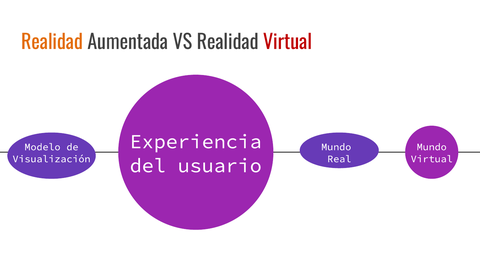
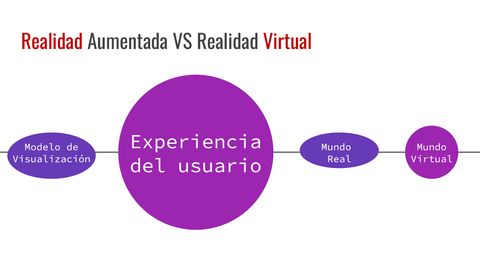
Realidad at (52, 43) colour: orange -> red
